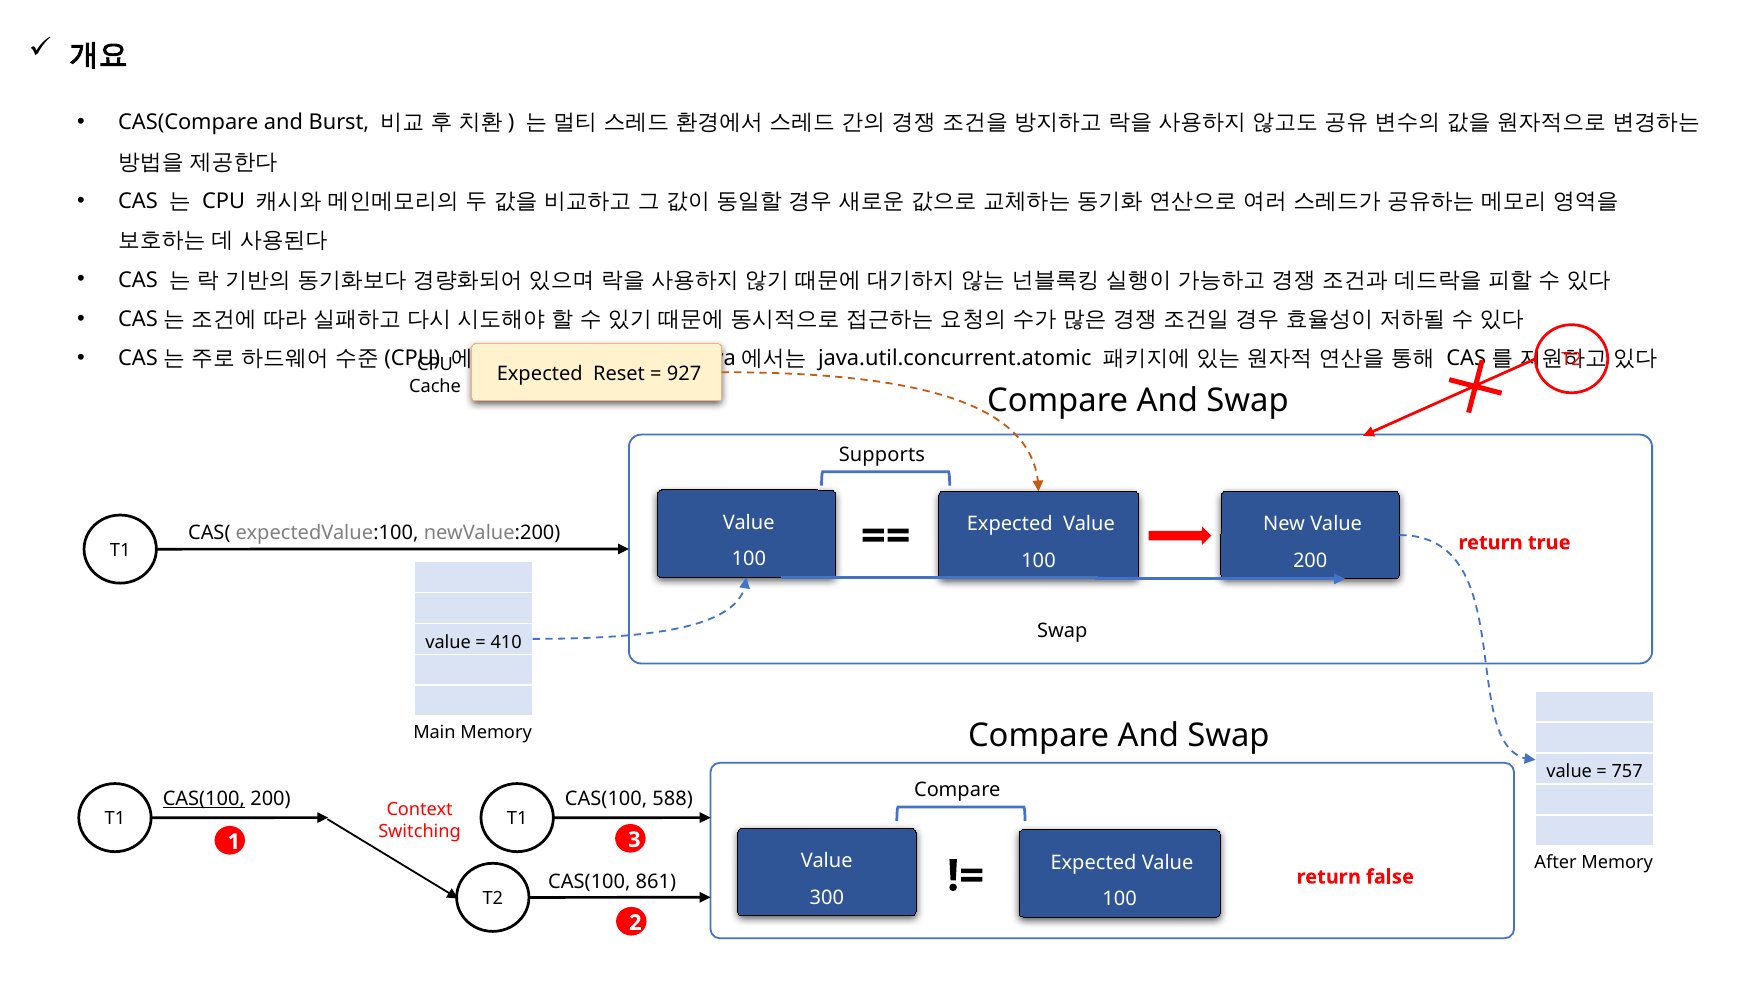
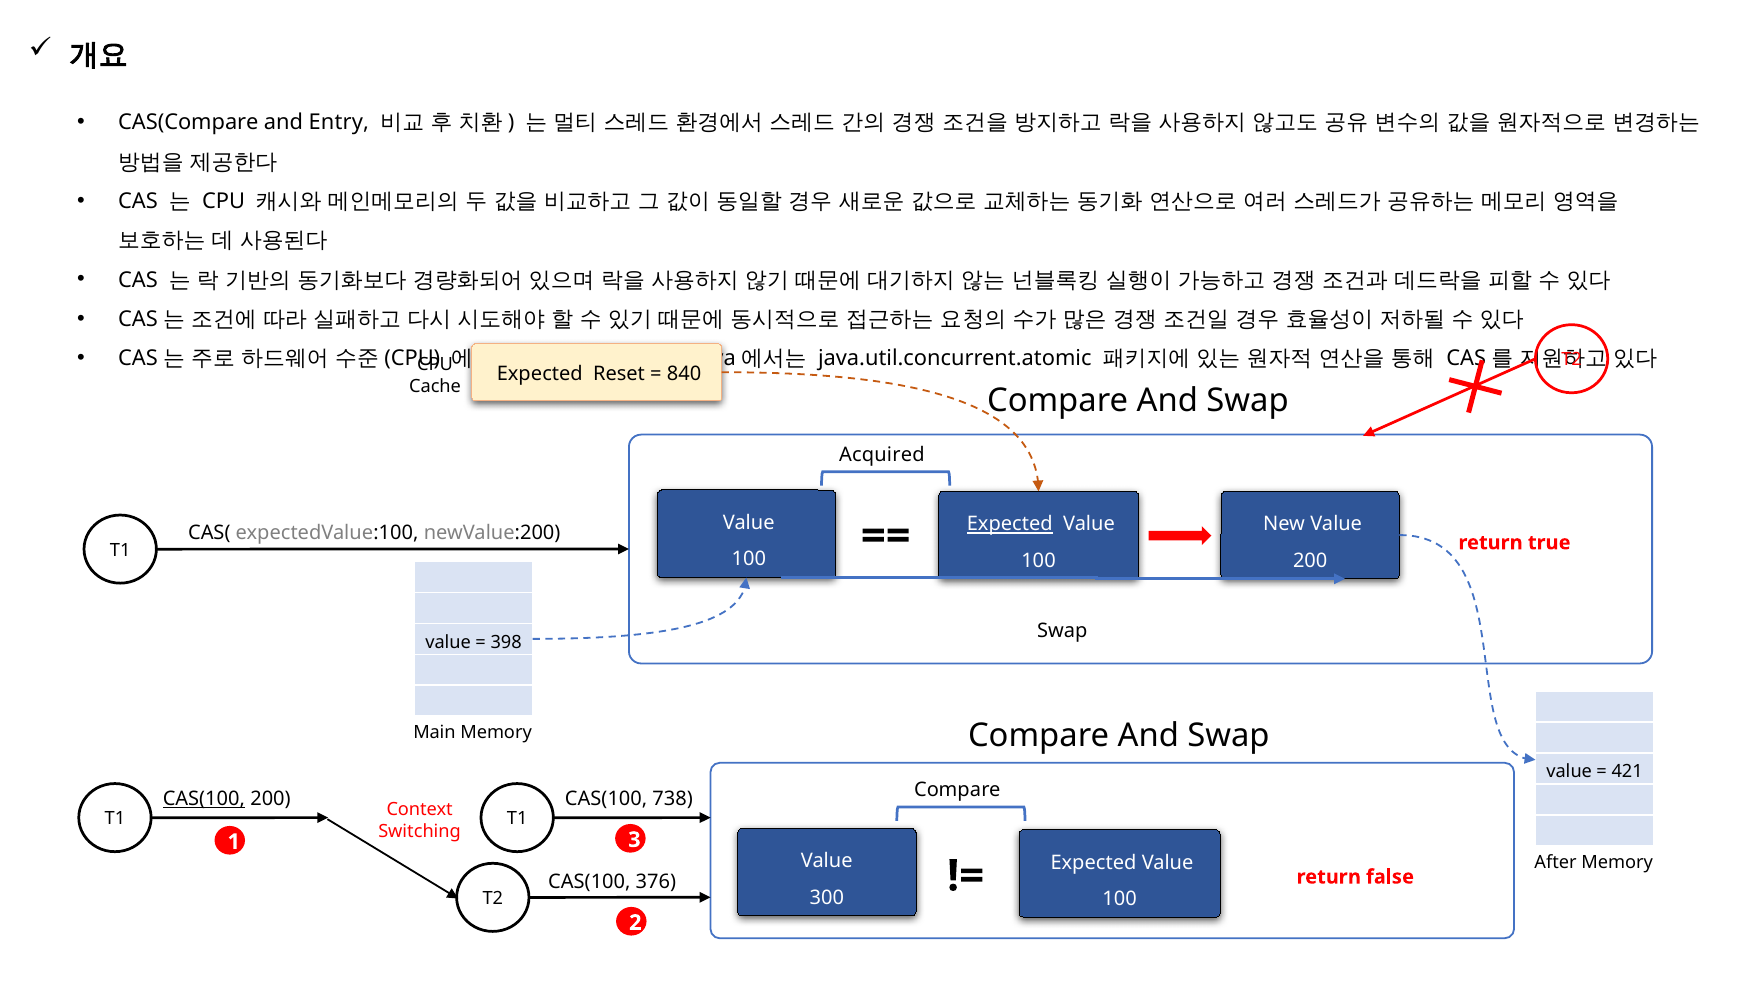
Burst: Burst -> Entry
927: 927 -> 840
Supports: Supports -> Acquired
Expected at (1010, 524) underline: none -> present
410: 410 -> 398
757: 757 -> 421
588: 588 -> 738
861: 861 -> 376
